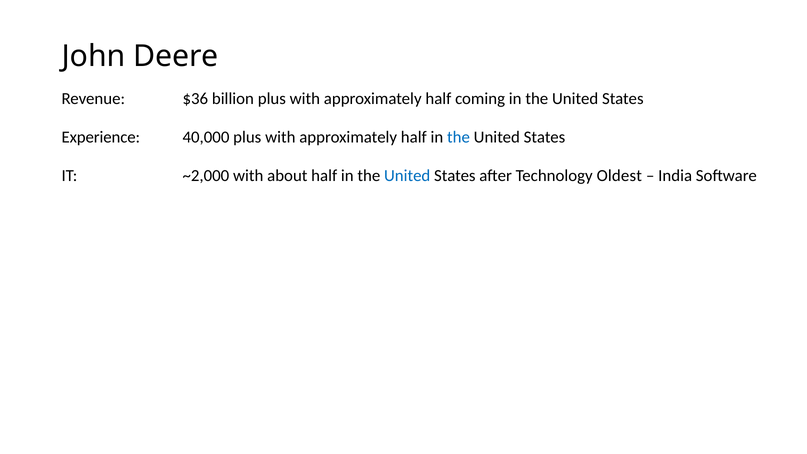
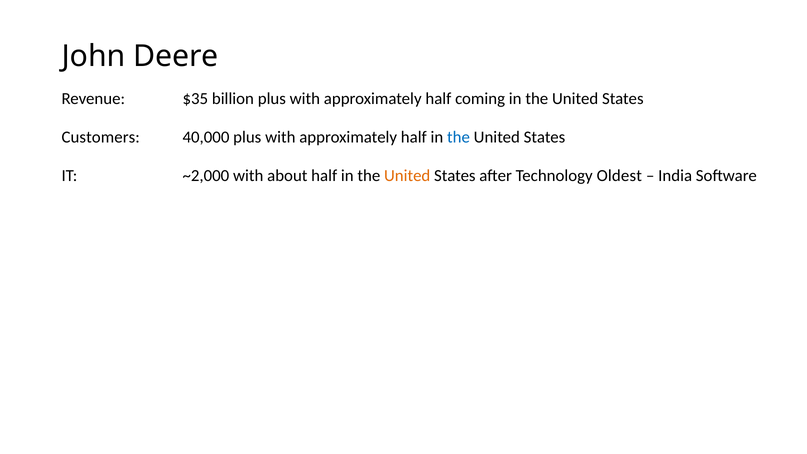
$36: $36 -> $35
Experience: Experience -> Customers
United at (407, 175) colour: blue -> orange
